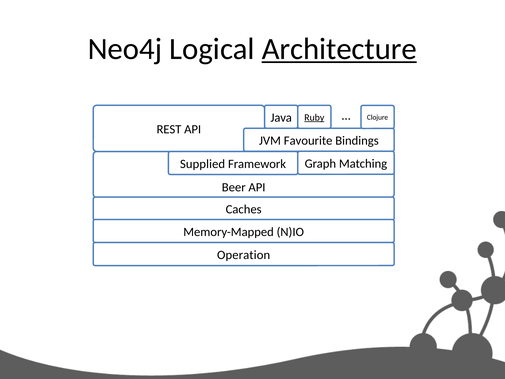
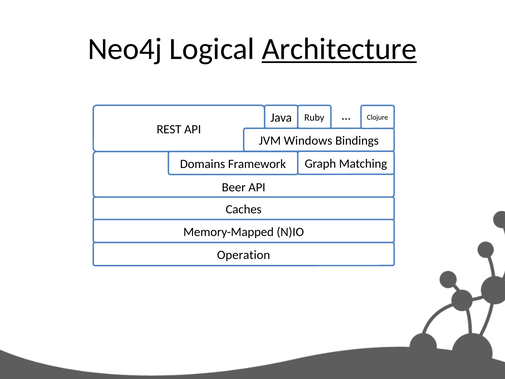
Ruby underline: present -> none
Favourite: Favourite -> Windows
Supplied: Supplied -> Domains
